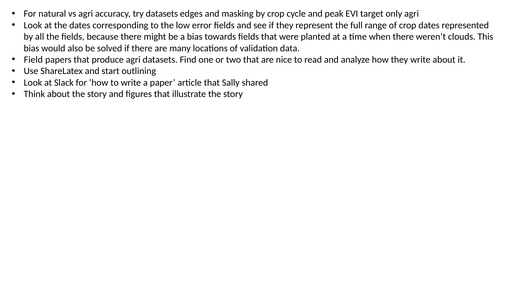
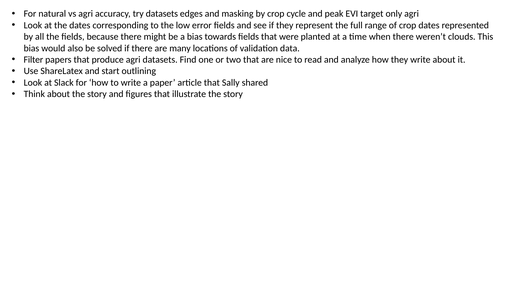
Field: Field -> Filter
